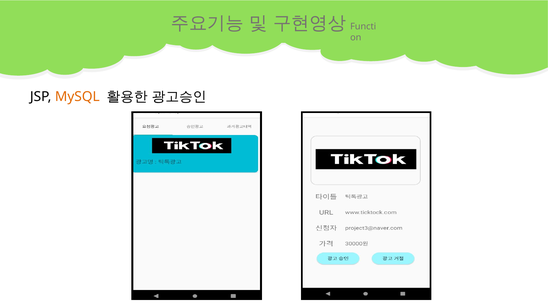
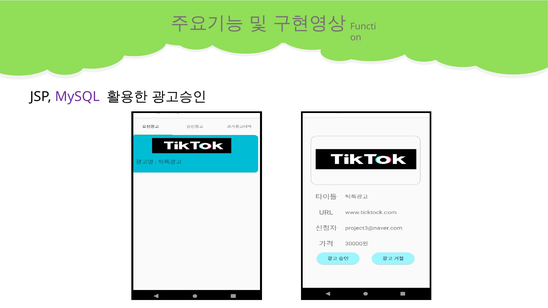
MySQL colour: orange -> purple
